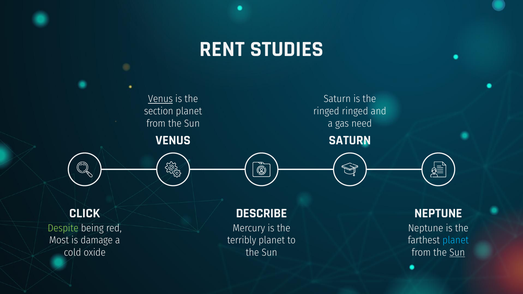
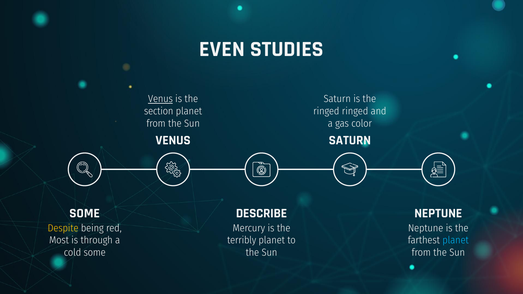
RENT: RENT -> EVEN
need: need -> color
CLICK at (85, 213): CLICK -> SOME
Despite colour: light green -> yellow
damage: damage -> through
cold oxide: oxide -> some
Sun at (457, 253) underline: present -> none
